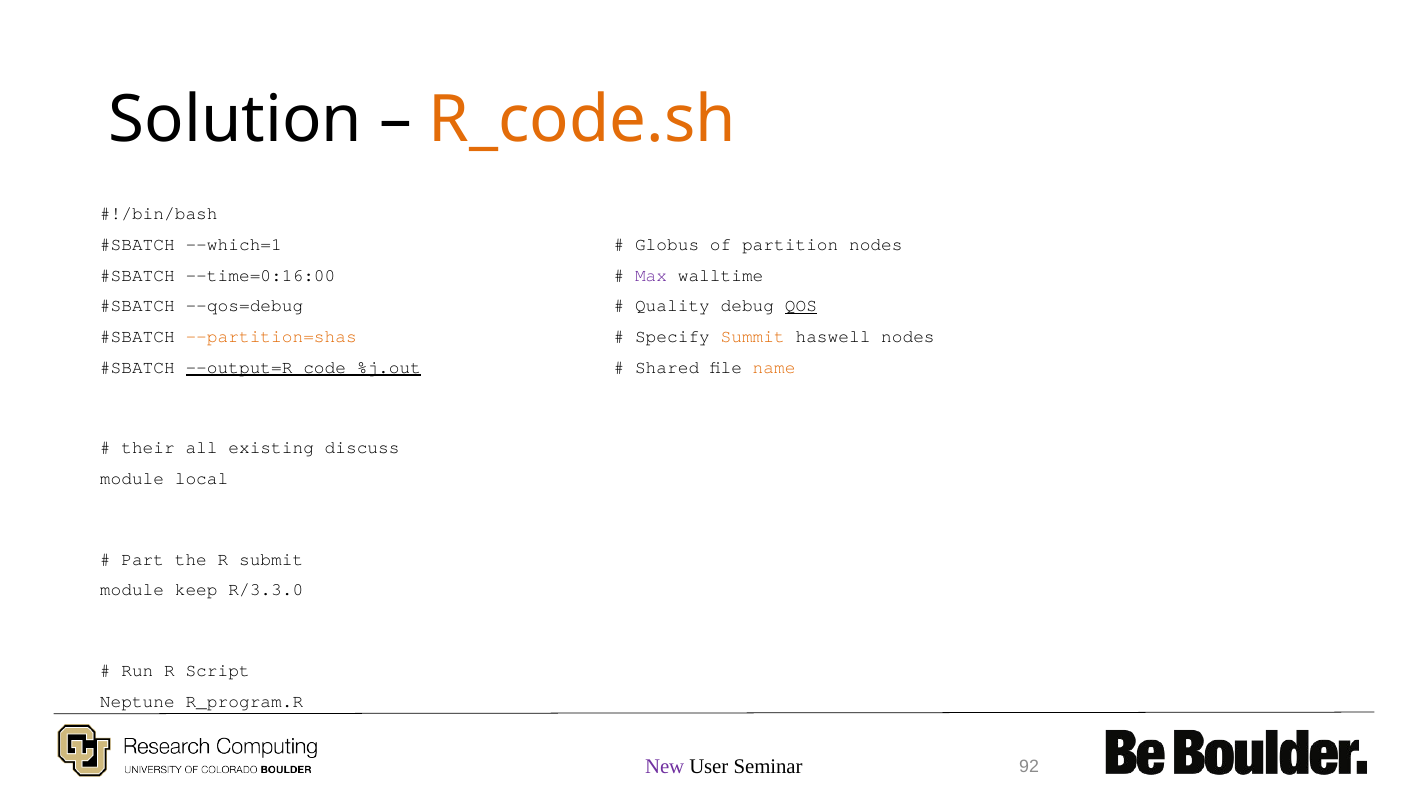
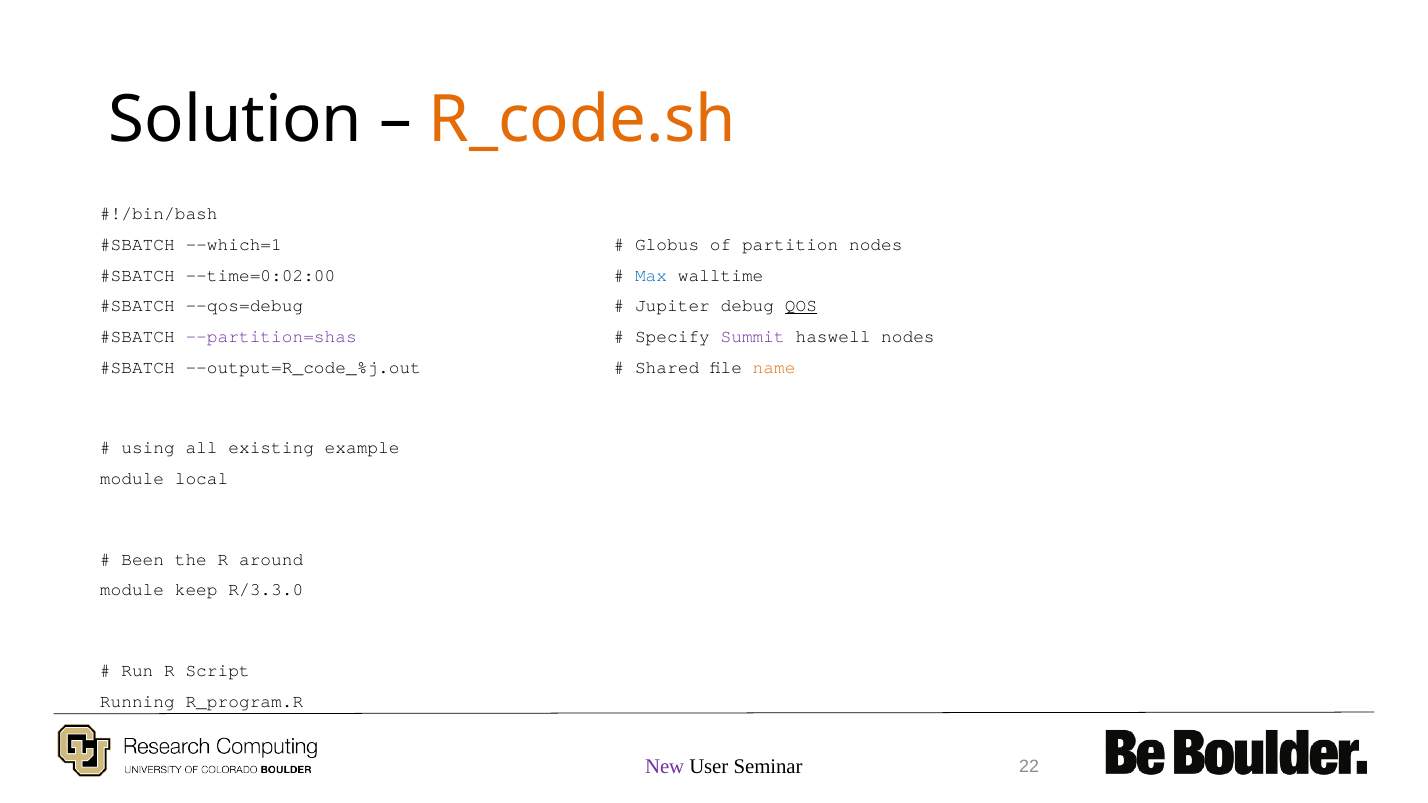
--time=0:16:00: --time=0:16:00 -> --time=0:02:00
Max colour: purple -> blue
Quality: Quality -> Jupiter
--partition=shas colour: orange -> purple
Summit colour: orange -> purple
--output=R_code_%j.out underline: present -> none
their: their -> using
discuss: discuss -> example
Part: Part -> Been
submit: submit -> around
Neptune: Neptune -> Running
92: 92 -> 22
